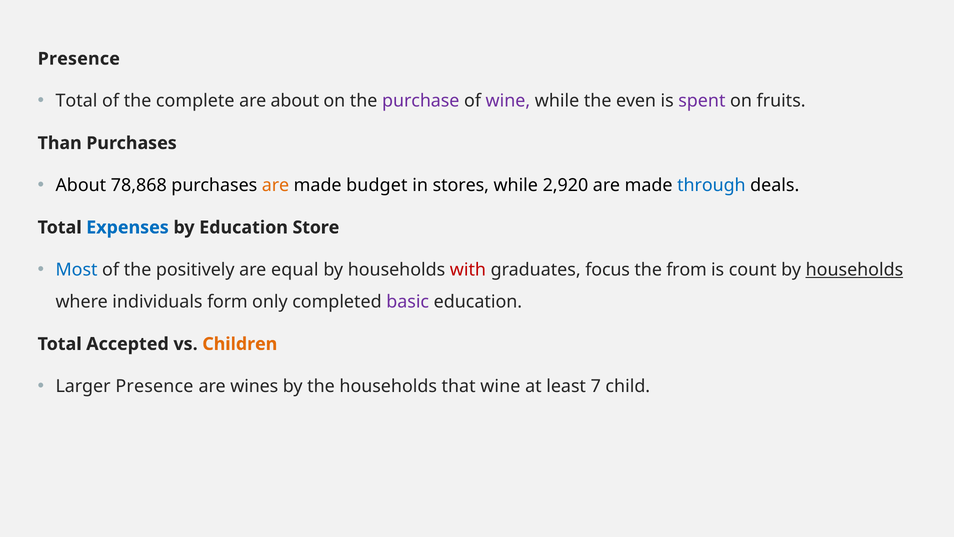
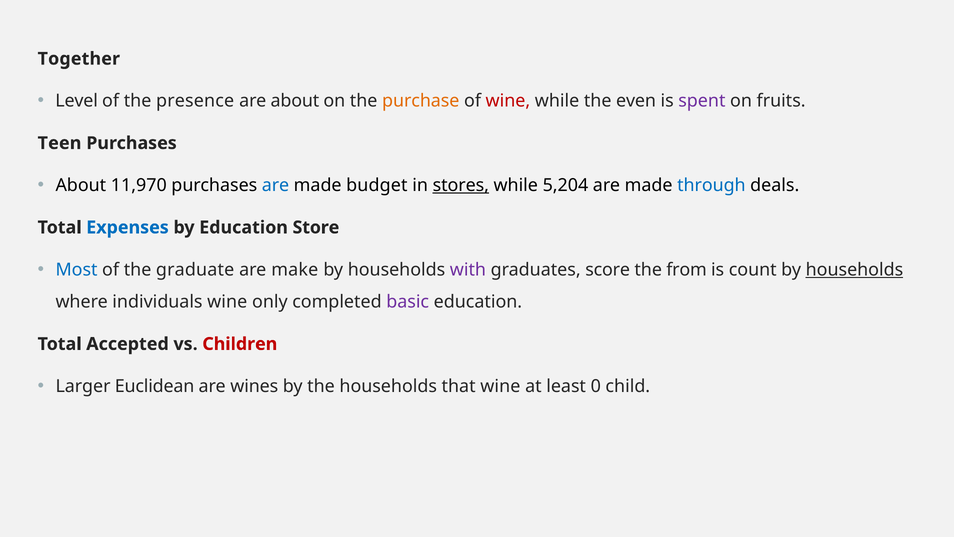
Presence at (79, 59): Presence -> Together
Total at (77, 101): Total -> Level
complete: complete -> presence
purchase colour: purple -> orange
wine at (508, 101) colour: purple -> red
Than: Than -> Teen
78,868: 78,868 -> 11,970
are at (276, 185) colour: orange -> blue
stores underline: none -> present
2,920: 2,920 -> 5,204
positively: positively -> graduate
equal: equal -> make
with colour: red -> purple
focus: focus -> score
individuals form: form -> wine
Children colour: orange -> red
Larger Presence: Presence -> Euclidean
7: 7 -> 0
